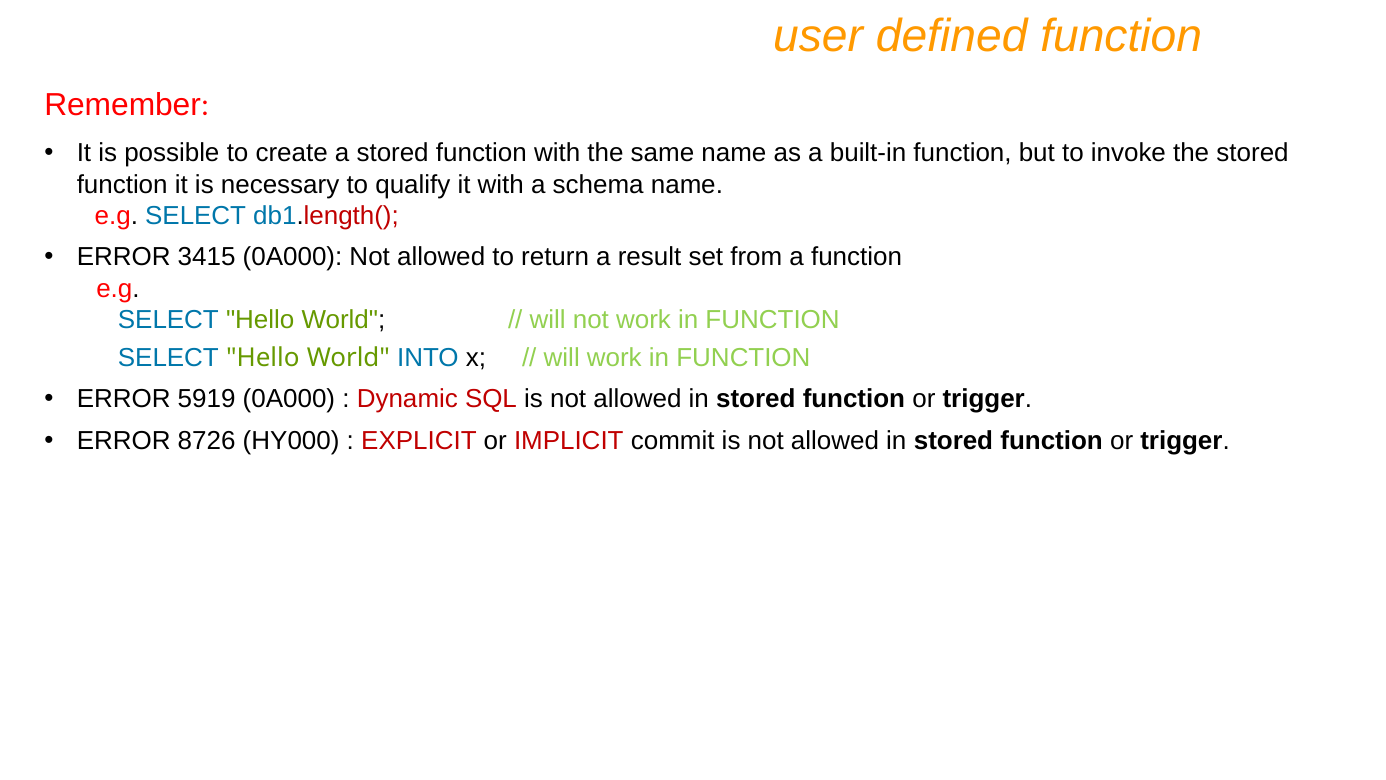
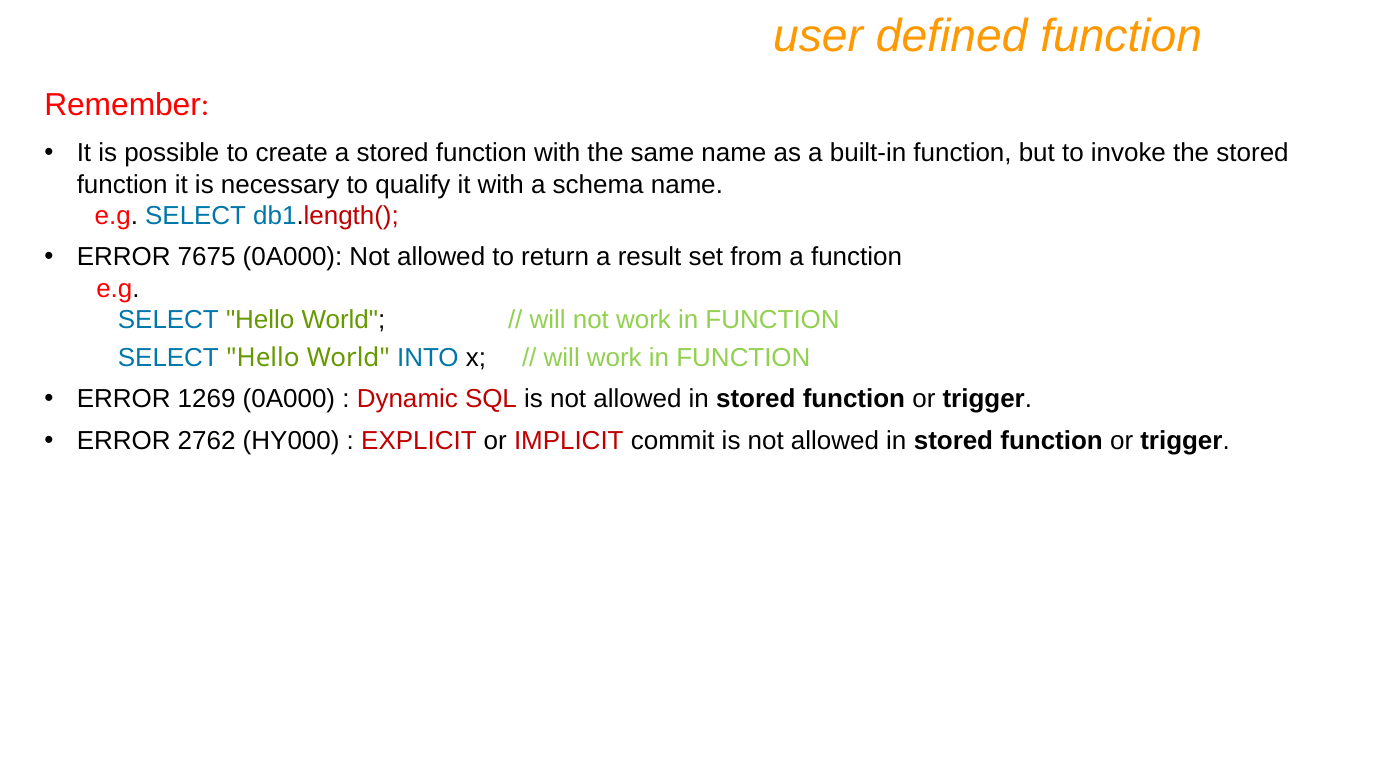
3415: 3415 -> 7675
5919: 5919 -> 1269
8726: 8726 -> 2762
